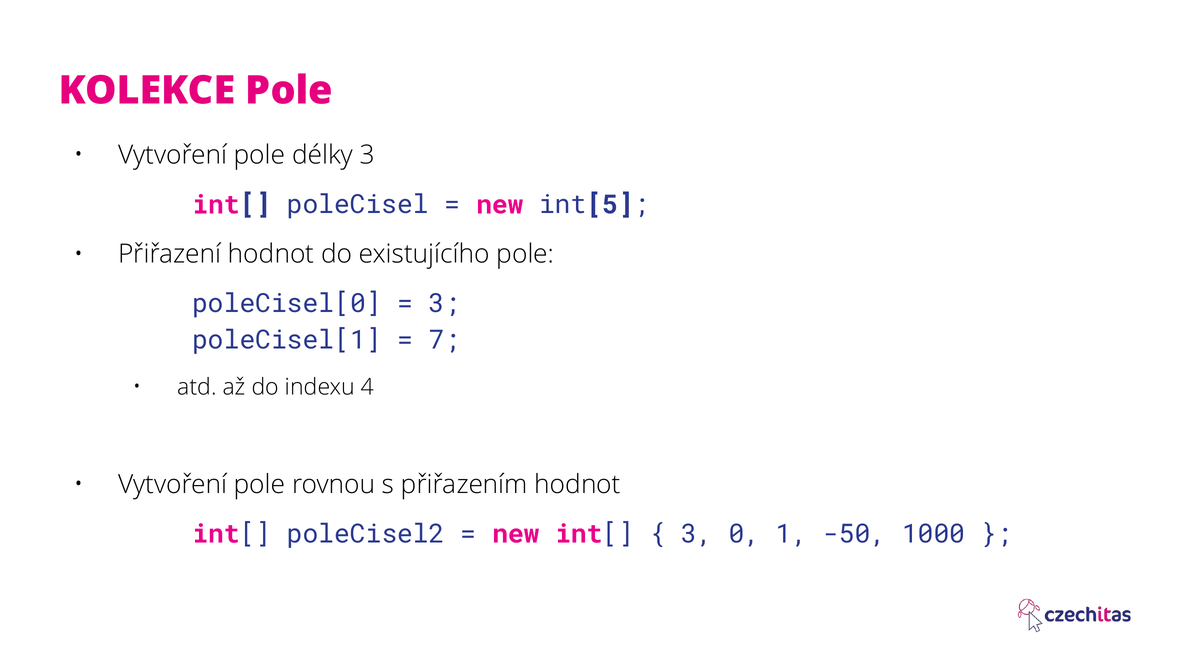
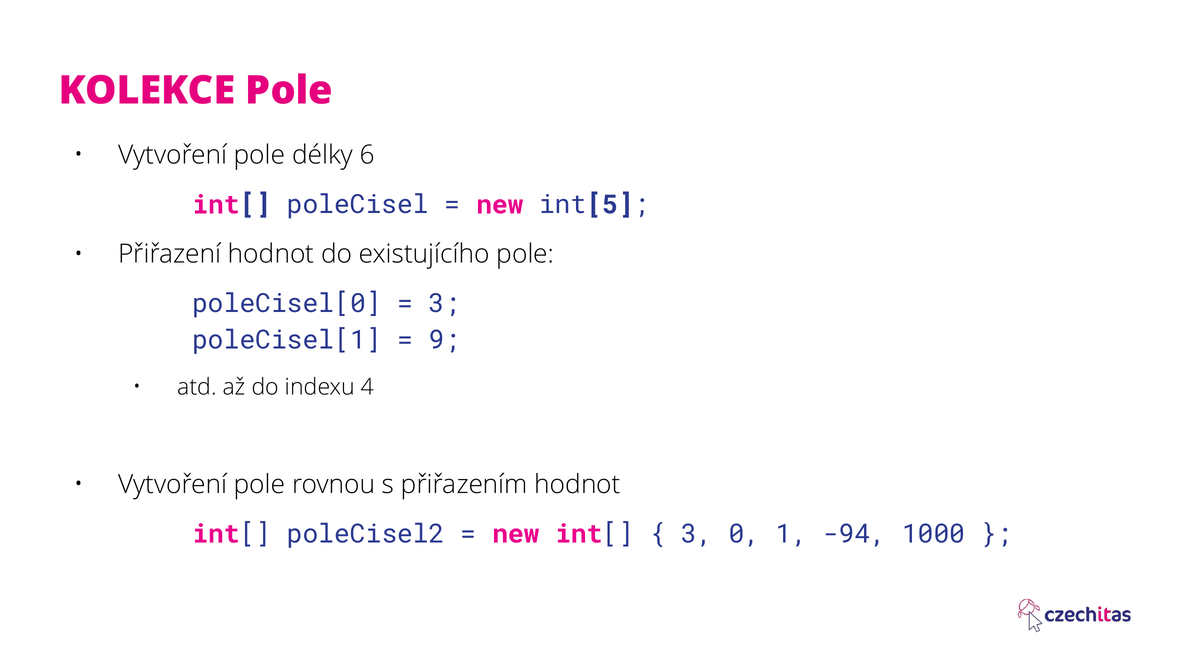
délky 3: 3 -> 6
7: 7 -> 9
-50: -50 -> -94
